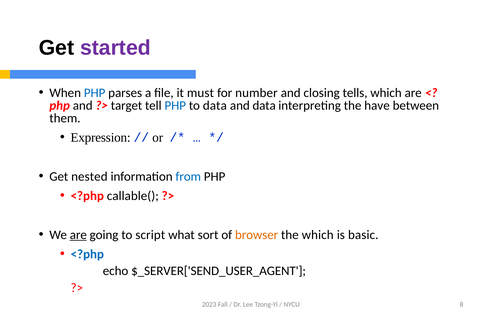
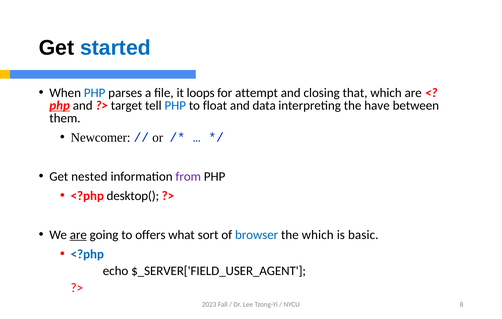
started colour: purple -> blue
must: must -> loops
number: number -> attempt
tells: tells -> that
php at (60, 105) underline: none -> present
to data: data -> float
Expression: Expression -> Newcomer
from colour: blue -> purple
callable(: callable( -> desktop(
script: script -> offers
browser colour: orange -> blue
$_SERVER['SEND_USER_AGENT: $_SERVER['SEND_USER_AGENT -> $_SERVER['FIELD_USER_AGENT
